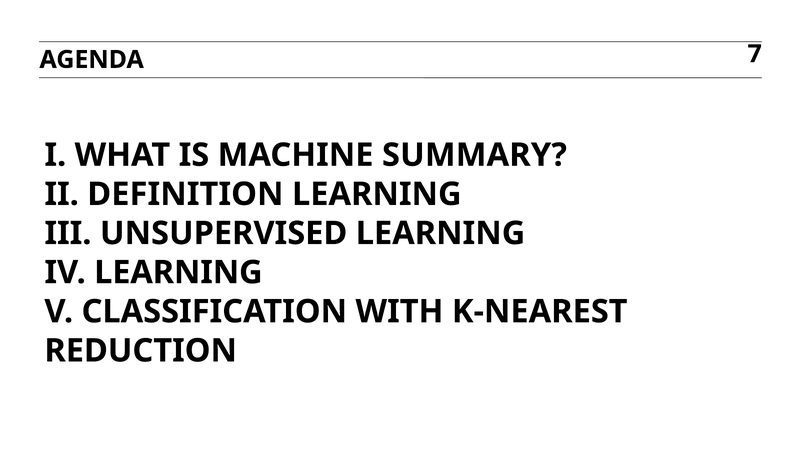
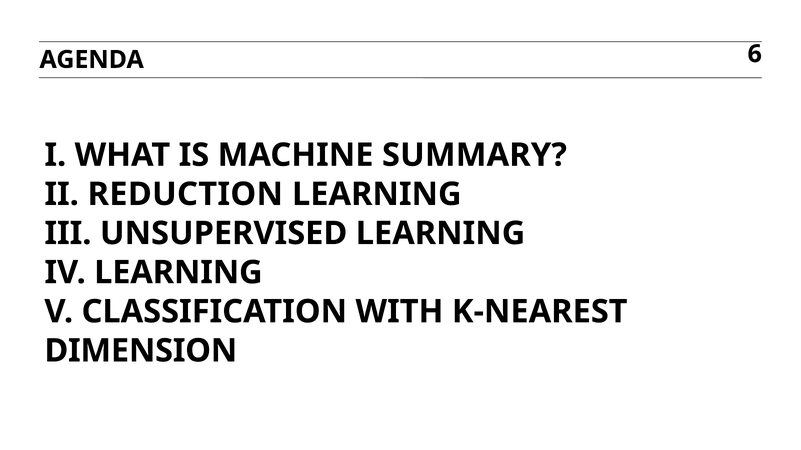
7: 7 -> 6
DEFINITION: DEFINITION -> REDUCTION
REDUCTION: REDUCTION -> DIMENSION
